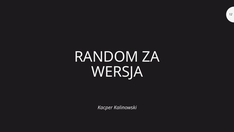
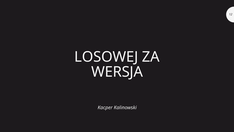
RANDOM: RANDOM -> LOSOWEJ
